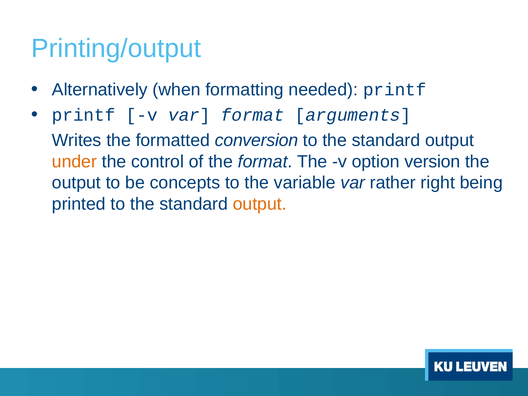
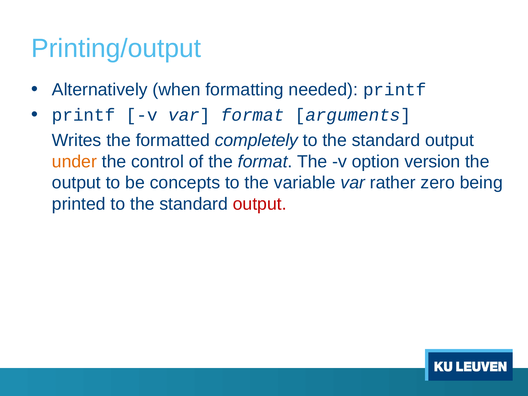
conversion: conversion -> completely
right: right -> zero
output at (260, 204) colour: orange -> red
